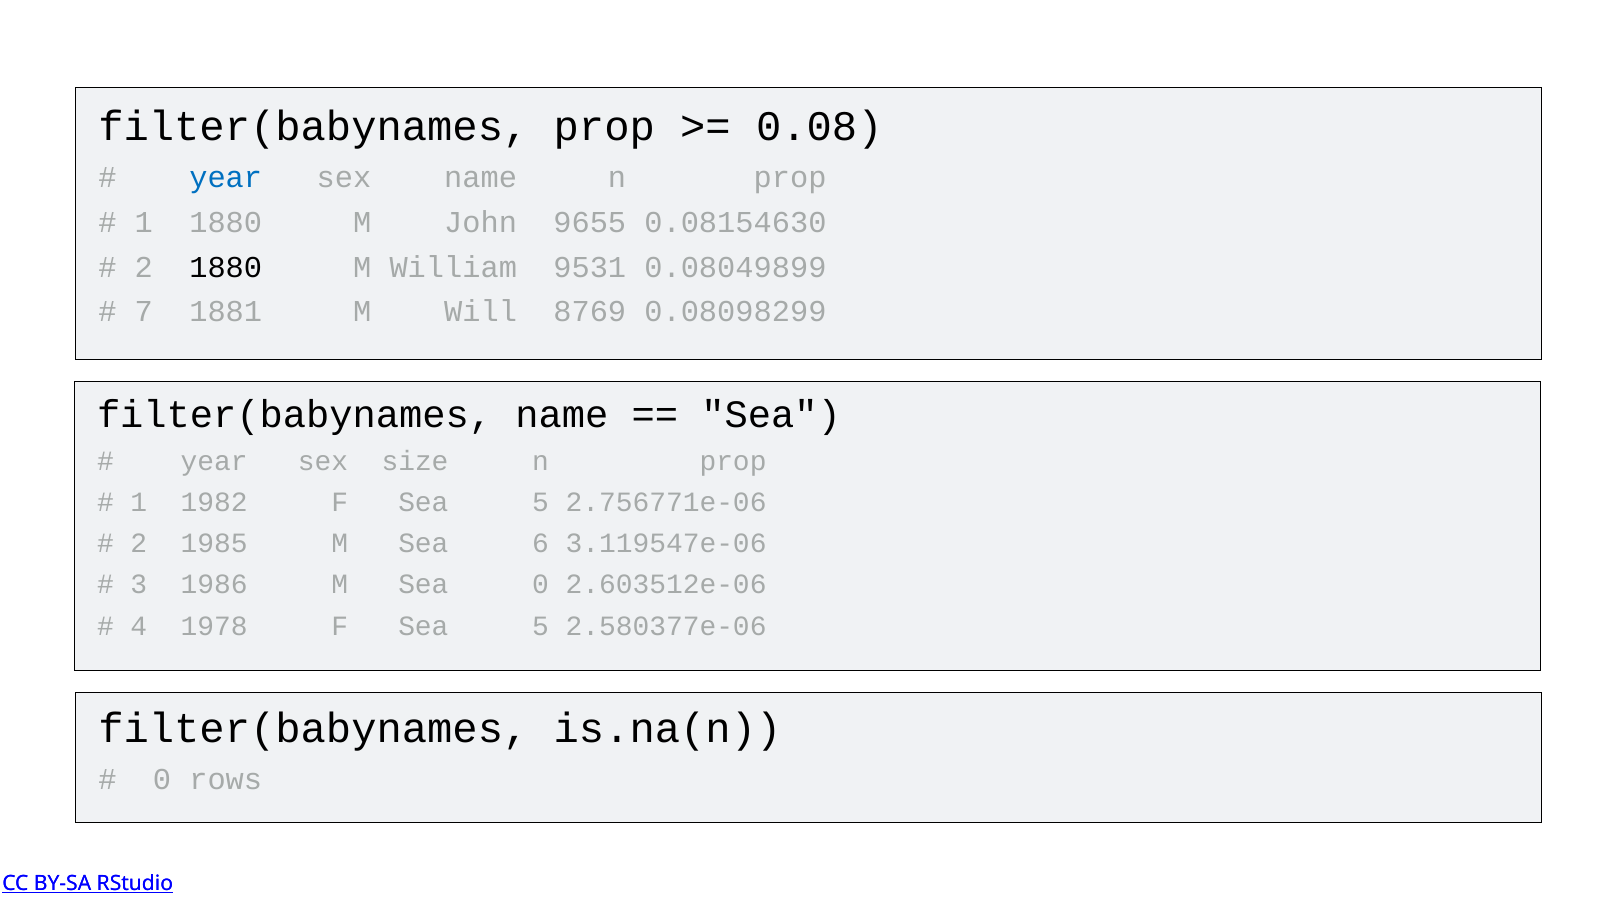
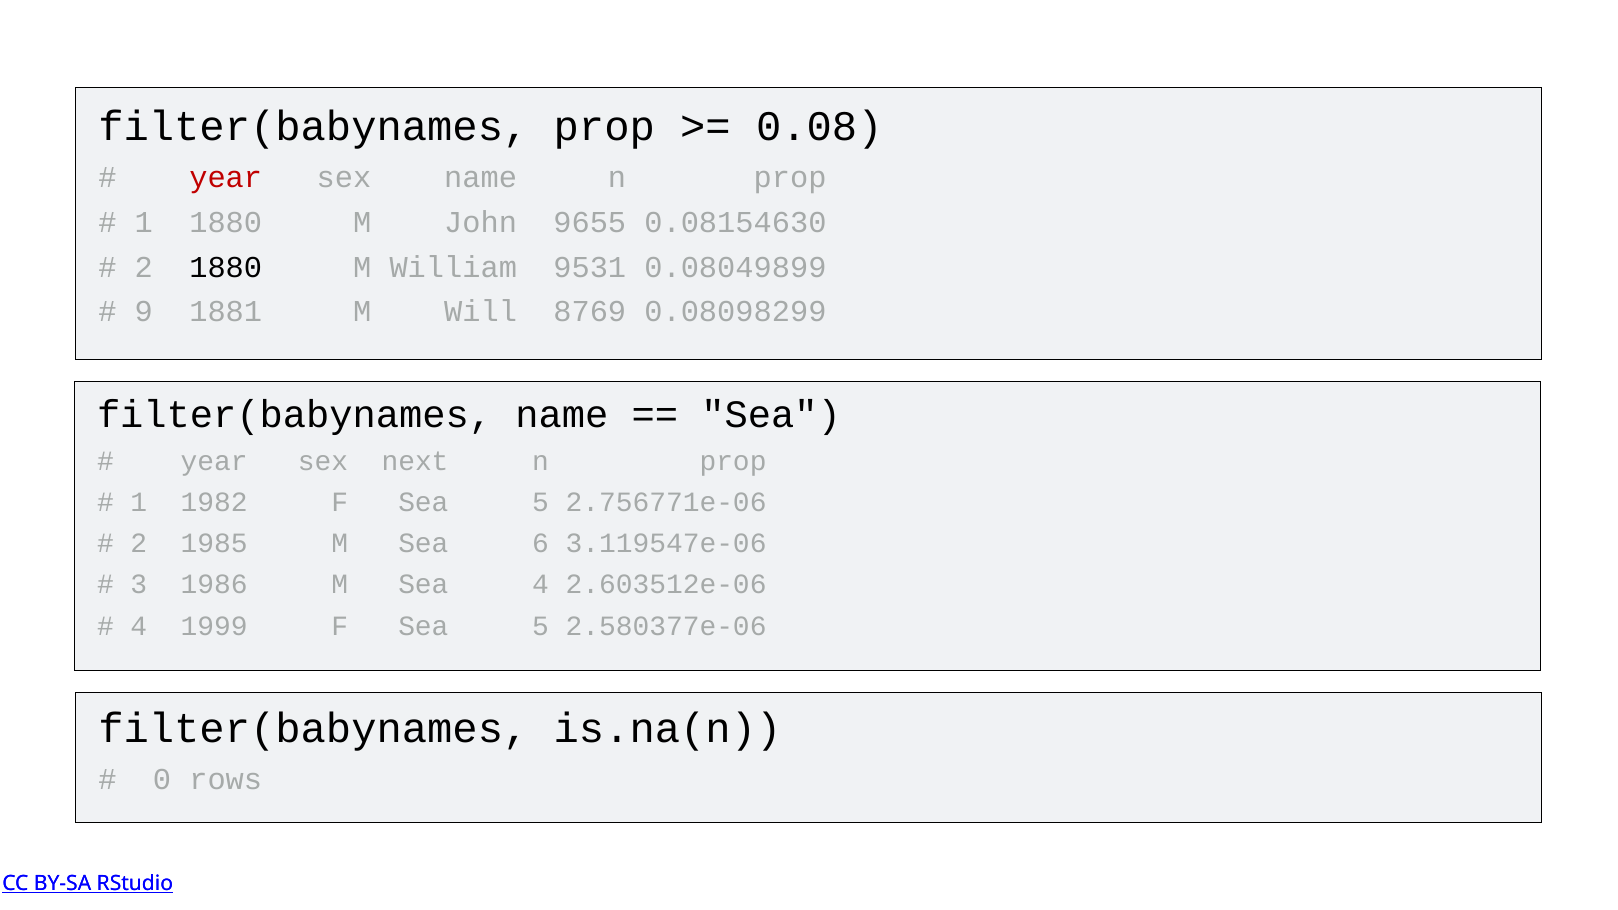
year at (226, 177) colour: blue -> red
7: 7 -> 9
size: size -> next
Sea 0: 0 -> 4
1978: 1978 -> 1999
